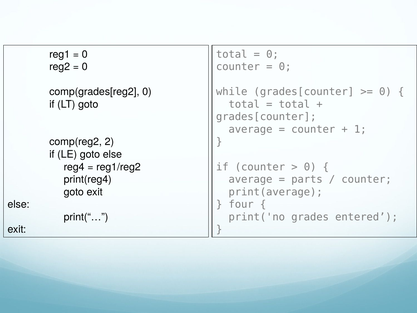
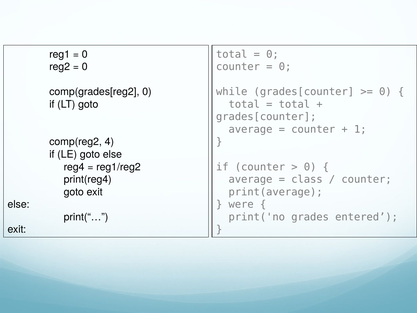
2: 2 -> 4
parts: parts -> class
four: four -> were
